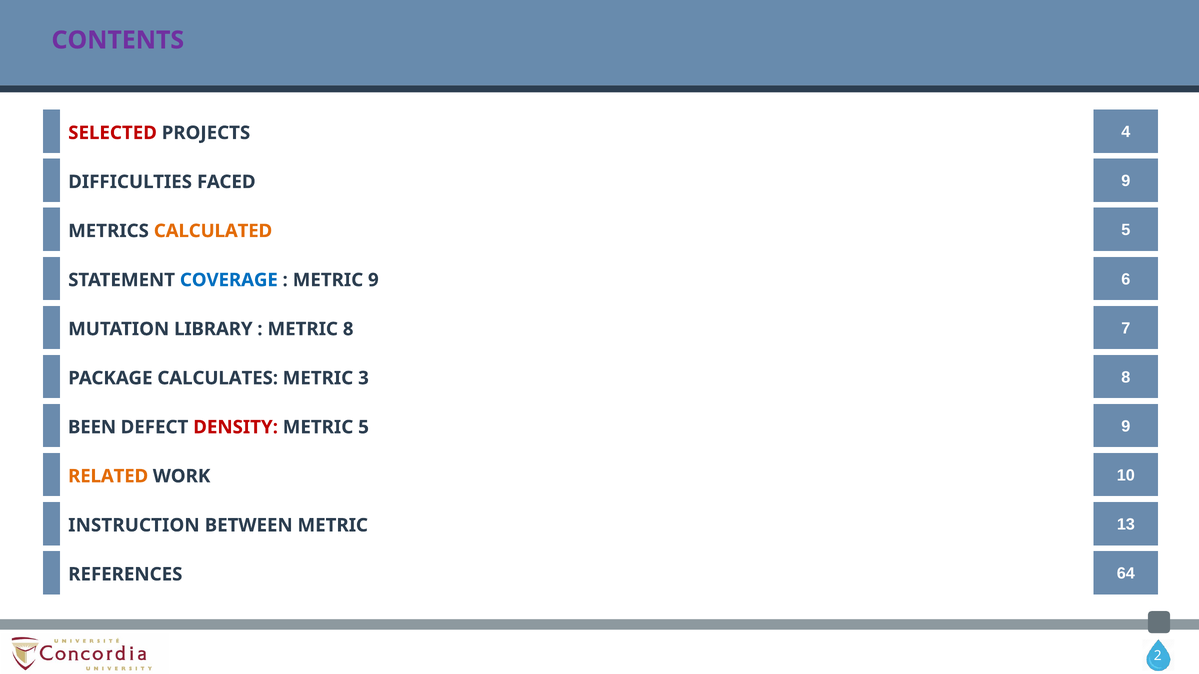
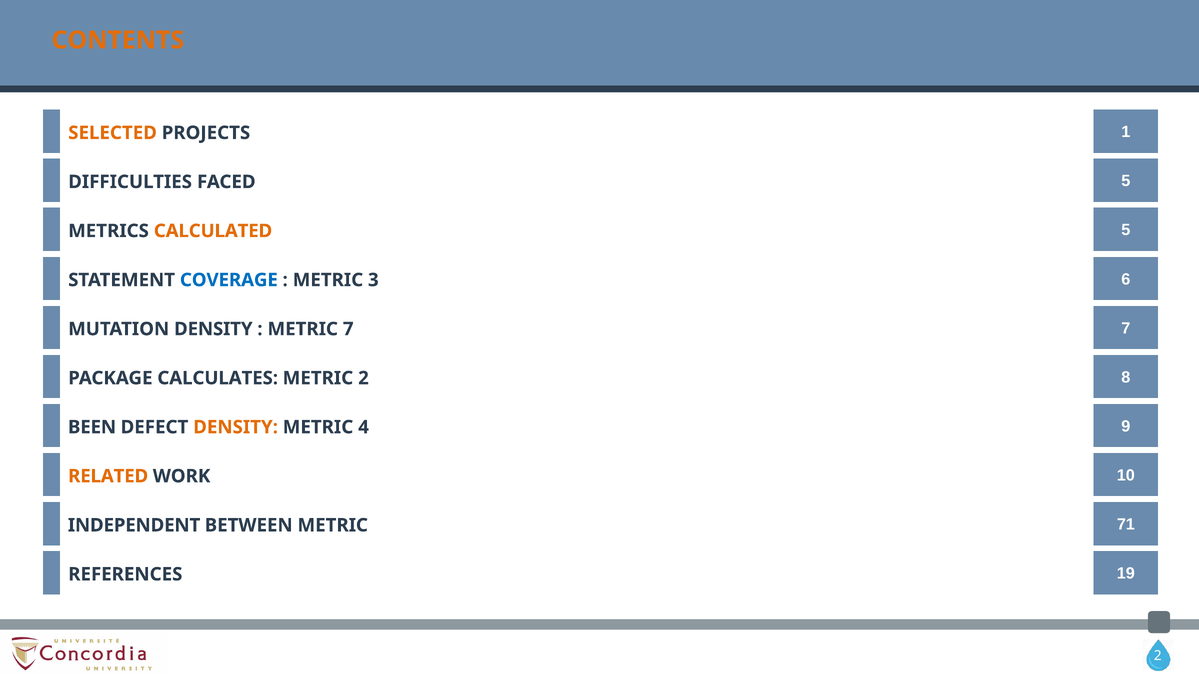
CONTENTS colour: purple -> orange
SELECTED colour: red -> orange
4: 4 -> 1
FACED 9: 9 -> 5
METRIC 9: 9 -> 3
MUTATION LIBRARY: LIBRARY -> DENSITY
METRIC 8: 8 -> 7
METRIC 3: 3 -> 2
DENSITY at (236, 427) colour: red -> orange
METRIC 5: 5 -> 4
INSTRUCTION: INSTRUCTION -> INDEPENDENT
13: 13 -> 71
64: 64 -> 19
